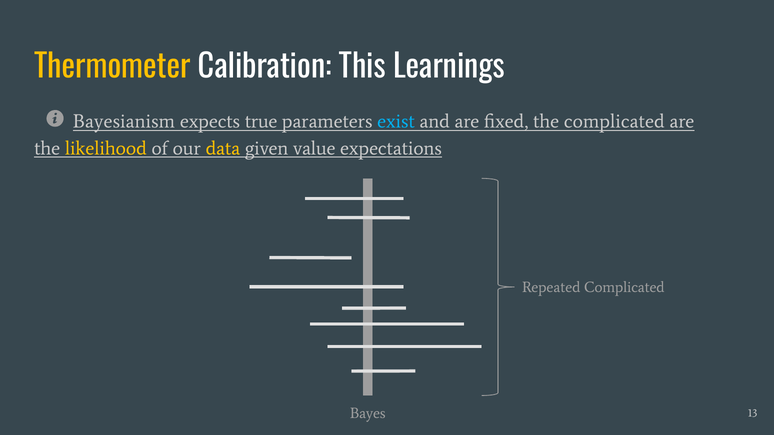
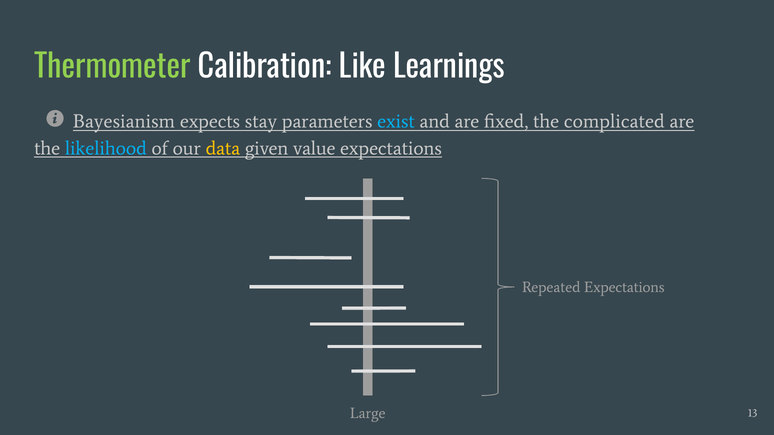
Thermometer colour: yellow -> light green
This: This -> Like
true: true -> stay
likelihood colour: yellow -> light blue
Repeated Complicated: Complicated -> Expectations
Bayes: Bayes -> Large
